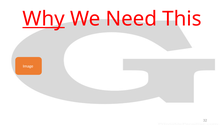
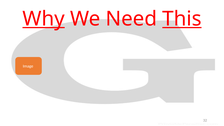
This underline: none -> present
